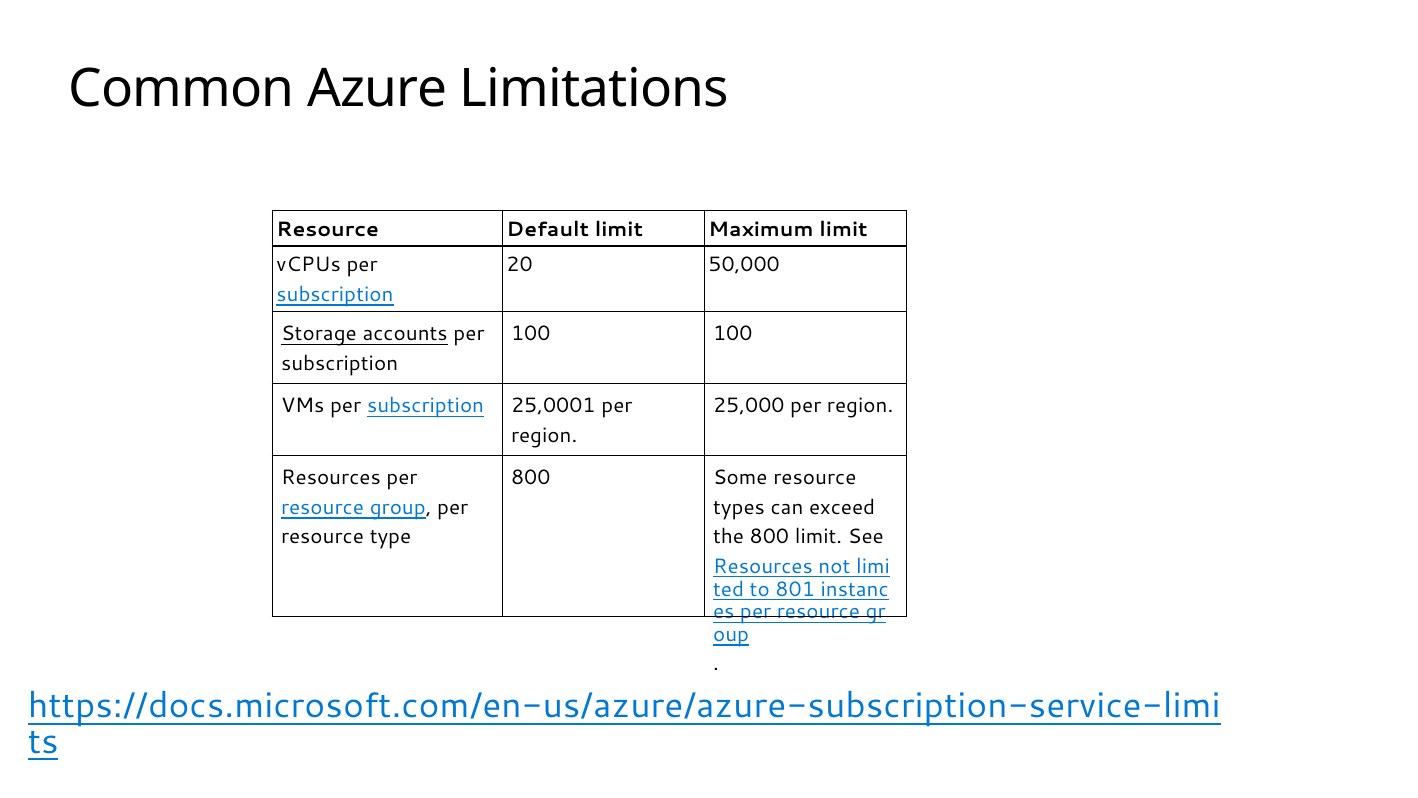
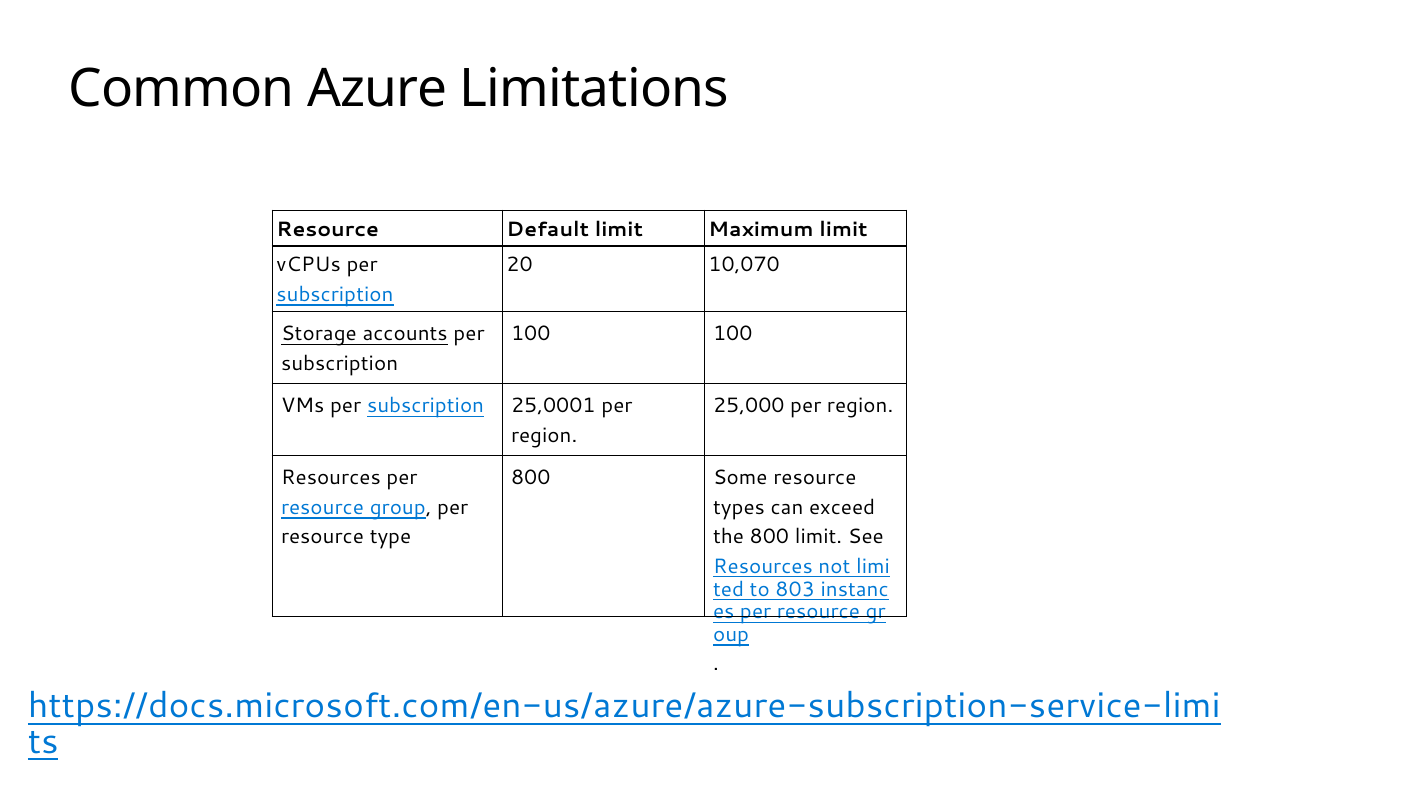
50,000: 50,000 -> 10,070
801: 801 -> 803
